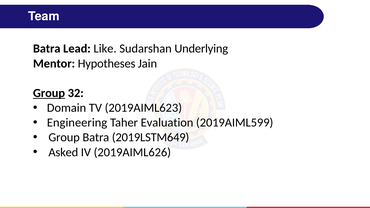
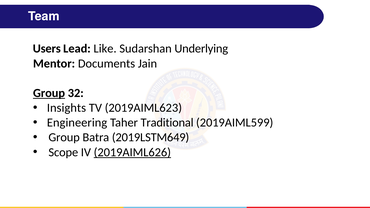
Batra at (47, 49): Batra -> Users
Hypotheses: Hypotheses -> Documents
Domain: Domain -> Insights
Evaluation: Evaluation -> Traditional
Asked: Asked -> Scope
2019AIML626 underline: none -> present
